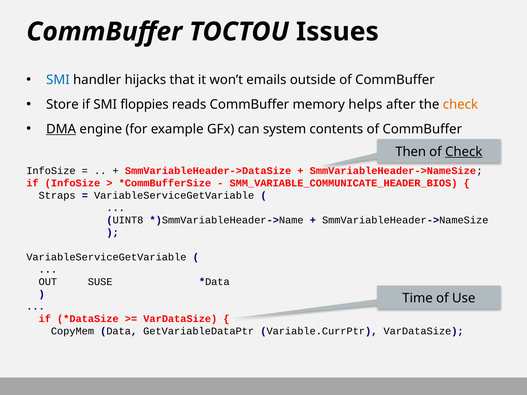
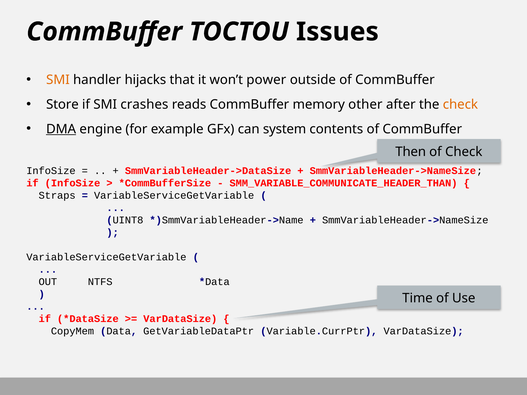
SMI at (58, 80) colour: blue -> orange
emails: emails -> power
floppies: floppies -> crashes
helps: helps -> other
Check at (464, 152) underline: present -> none
SMM_VARIABLE_COMMUNICATE_HEADER_BIOS: SMM_VARIABLE_COMMUNICATE_HEADER_BIOS -> SMM_VARIABLE_COMMUNICATE_HEADER_THAN
SUSE: SUSE -> NTFS
